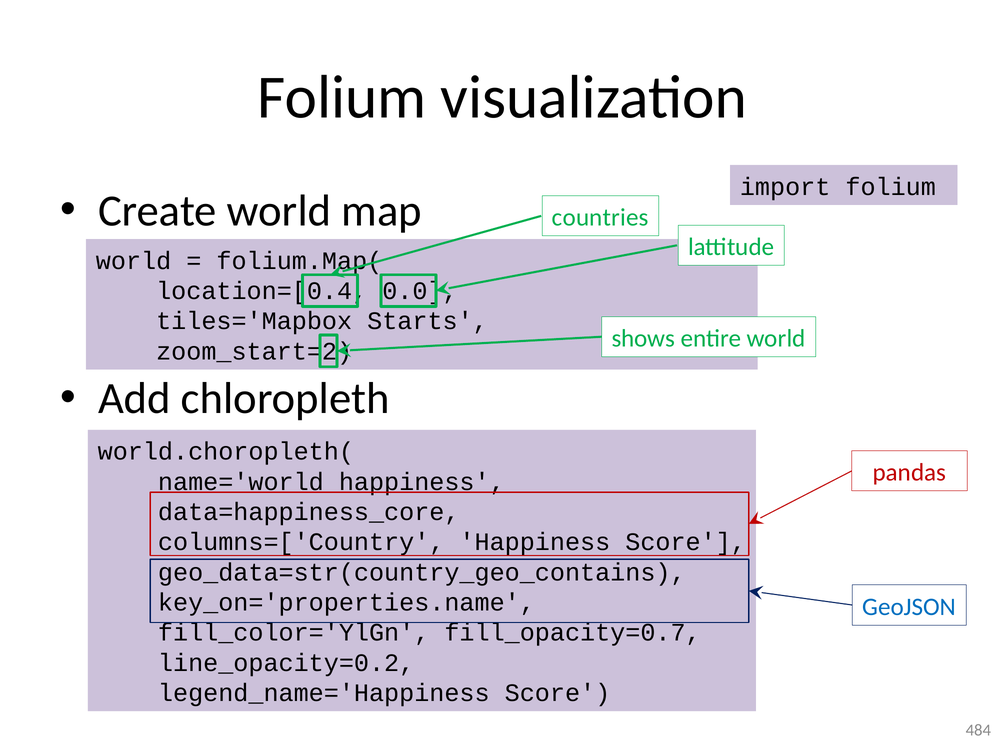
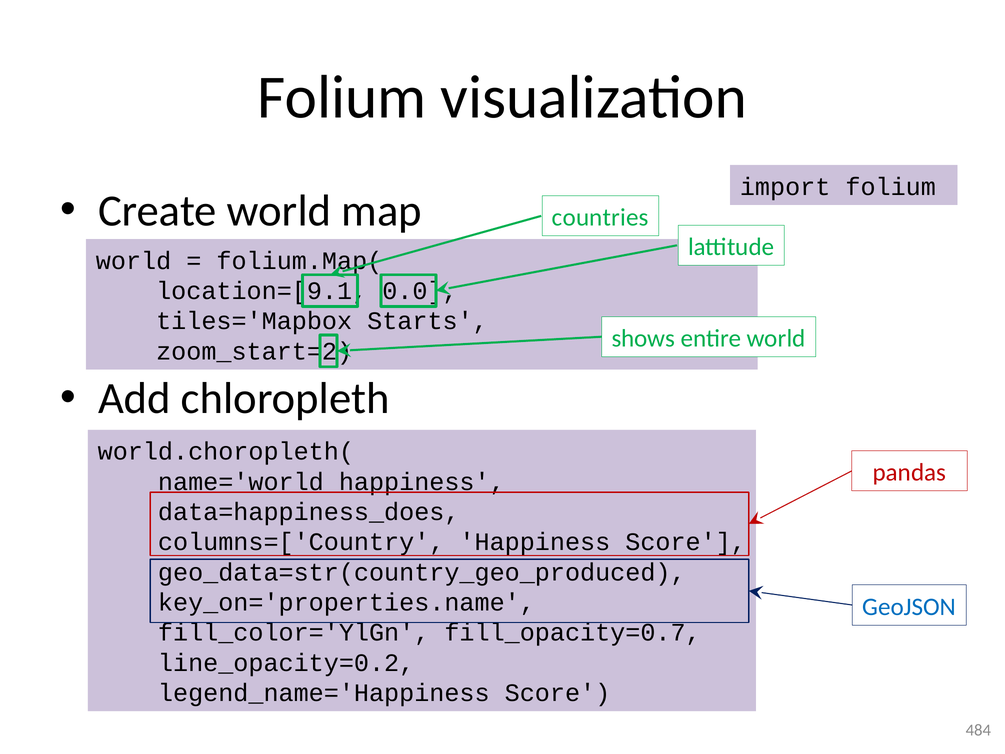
location=[0.4: location=[0.4 -> location=[9.1
data=happiness_core: data=happiness_core -> data=happiness_does
geo_data=str(country_geo_contains: geo_data=str(country_geo_contains -> geo_data=str(country_geo_produced
